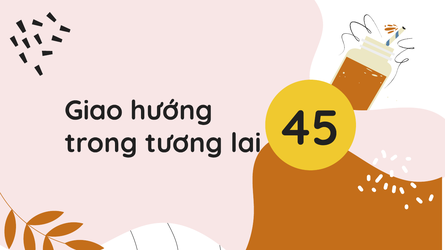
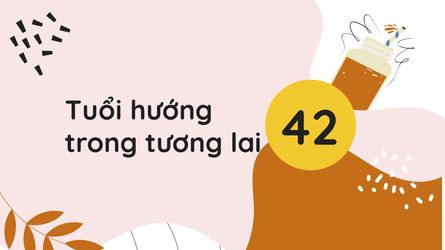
Giao: Giao -> Tuổi
45: 45 -> 42
